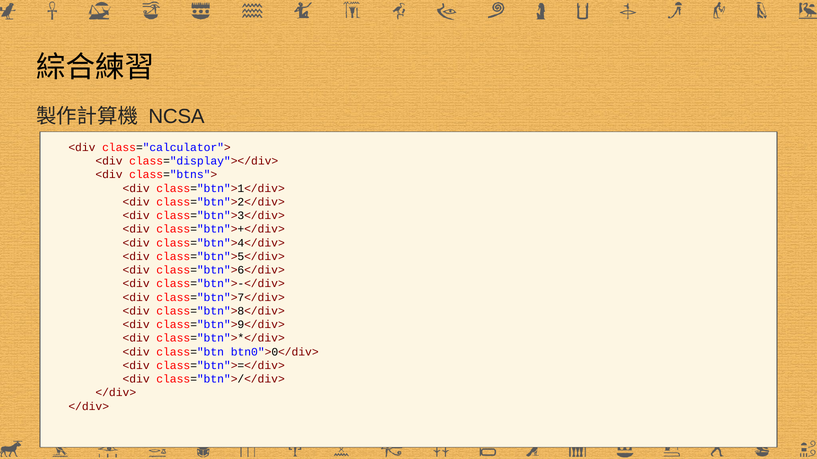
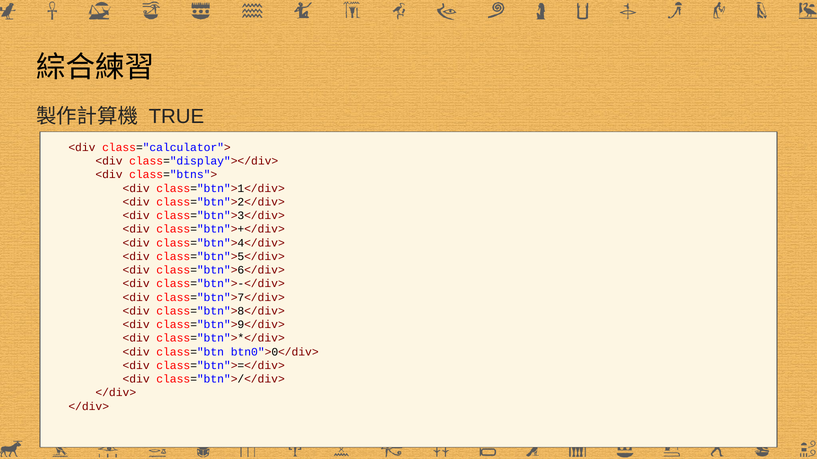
NCSA: NCSA -> TRUE
